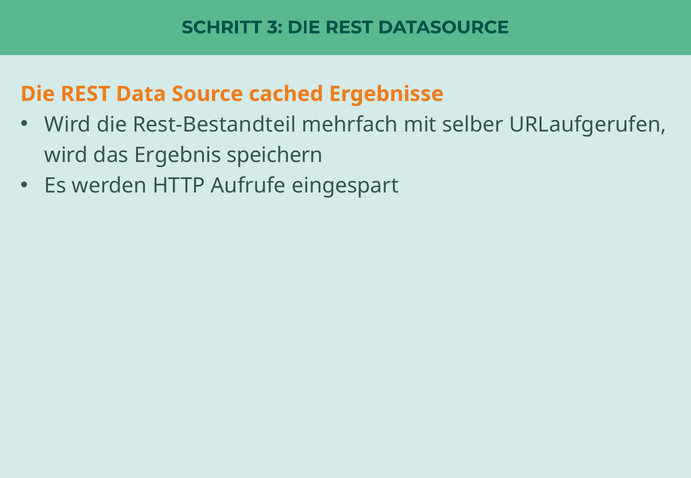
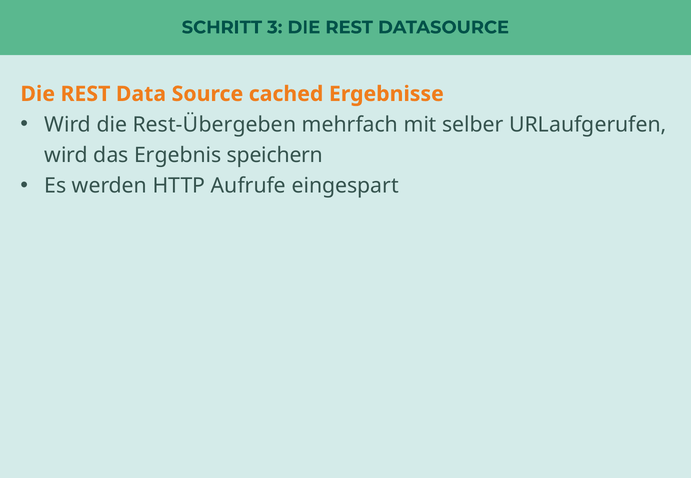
Rest-Bestandteil: Rest-Bestandteil -> Rest-Übergeben
